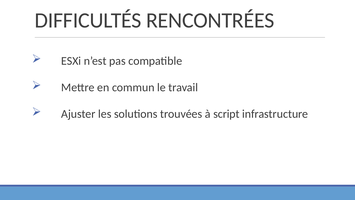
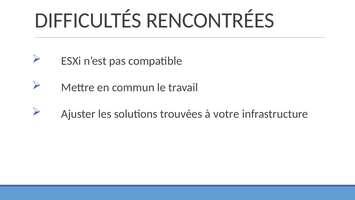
script: script -> votre
